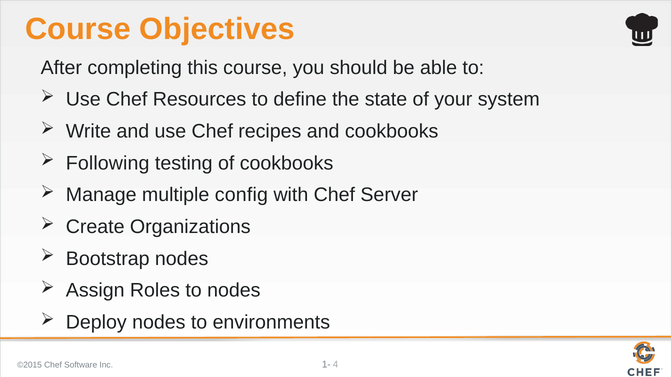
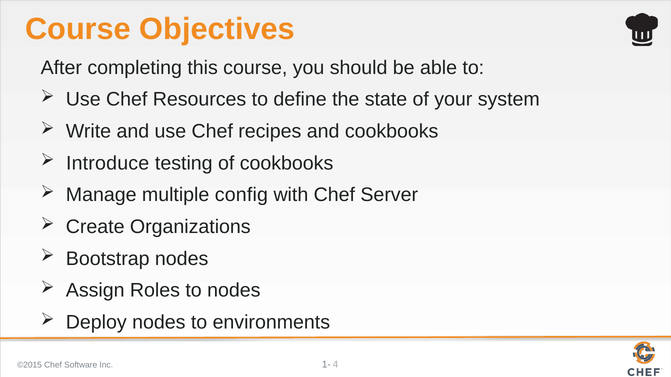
Following: Following -> Introduce
